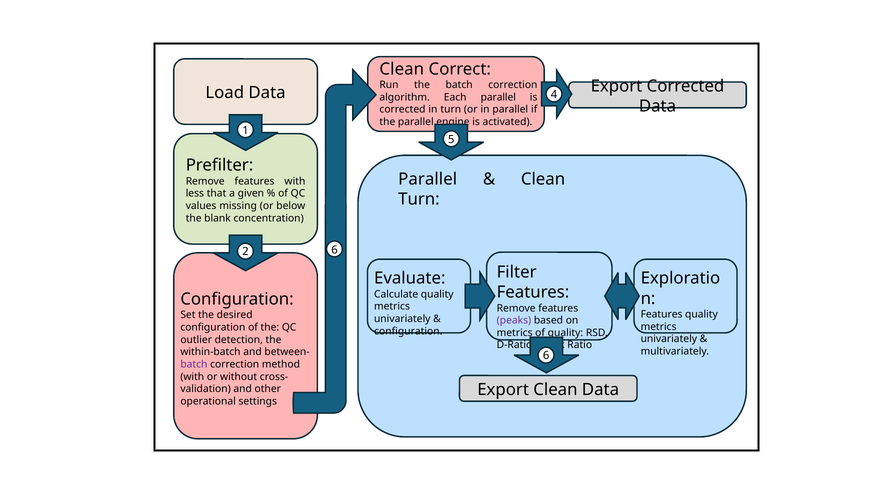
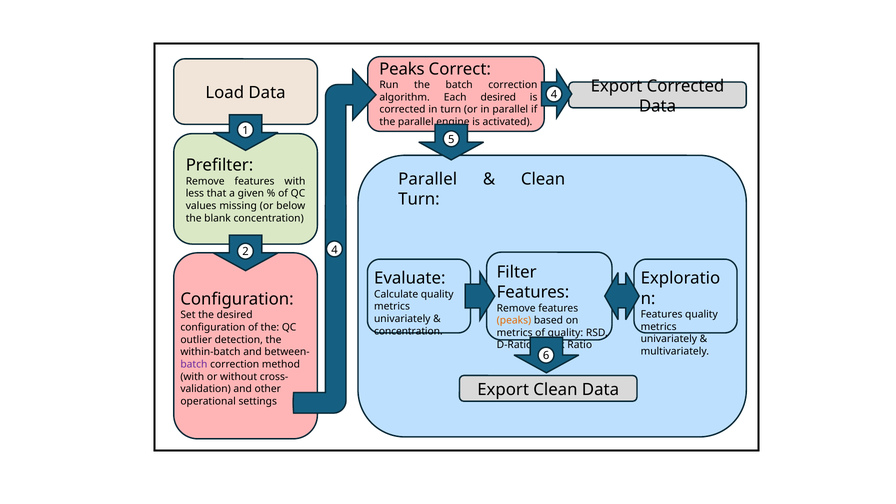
Clean at (402, 69): Clean -> Peaks
Each parallel: parallel -> desired
2 6: 6 -> 4
peaks at (514, 320) colour: purple -> orange
configuration at (408, 331): configuration -> concentration
